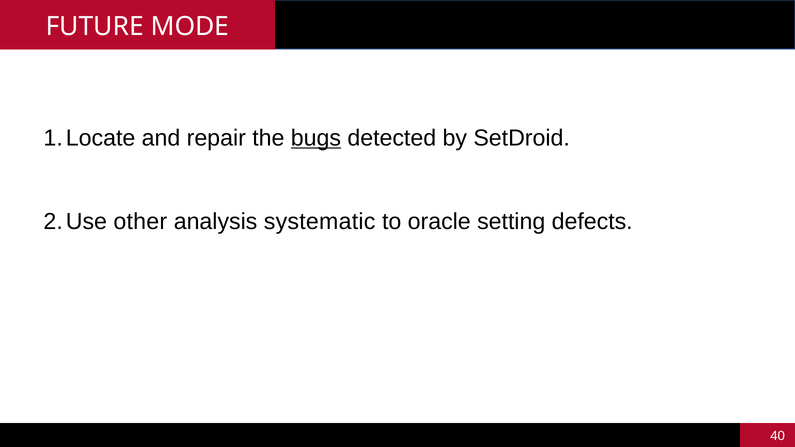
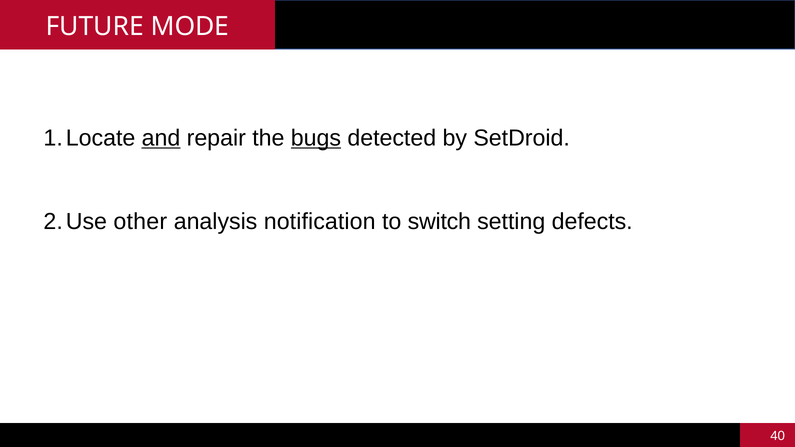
and underline: none -> present
systematic: systematic -> notification
oracle: oracle -> switch
